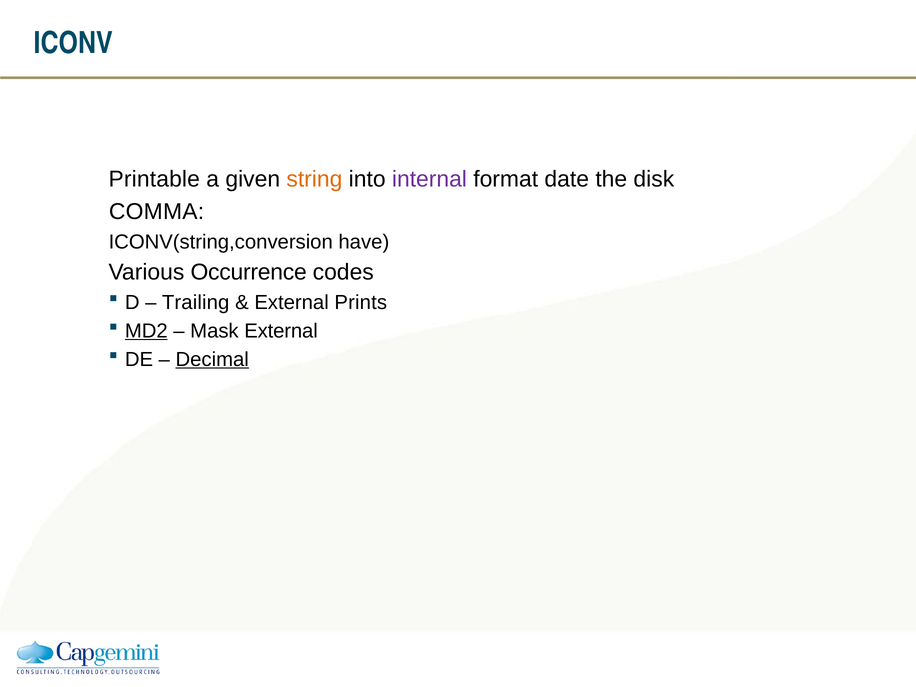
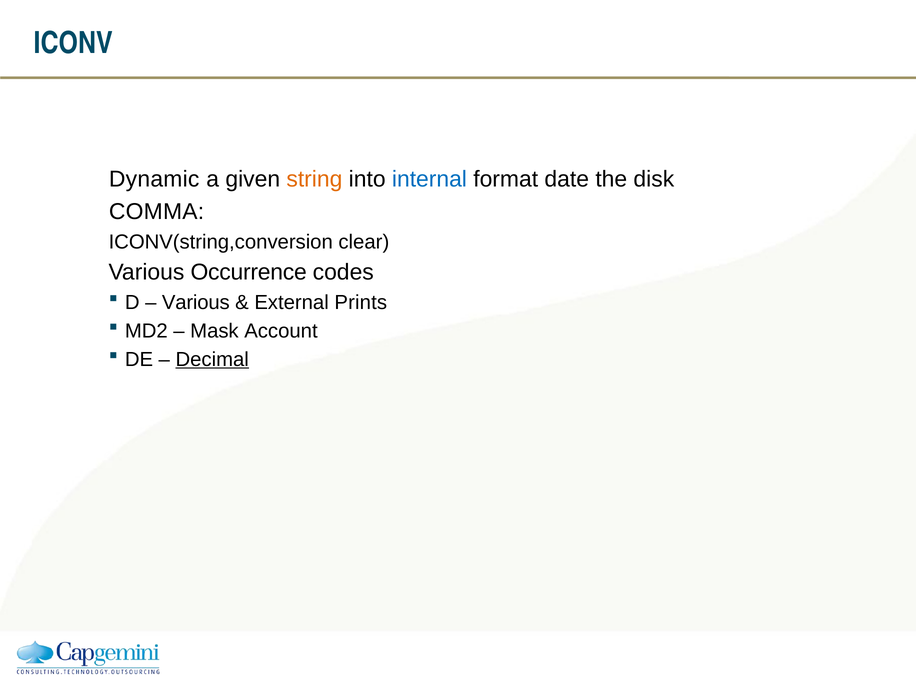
Printable: Printable -> Dynamic
internal colour: purple -> blue
have: have -> clear
Trailing at (196, 302): Trailing -> Various
MD2 underline: present -> none
Mask External: External -> Account
